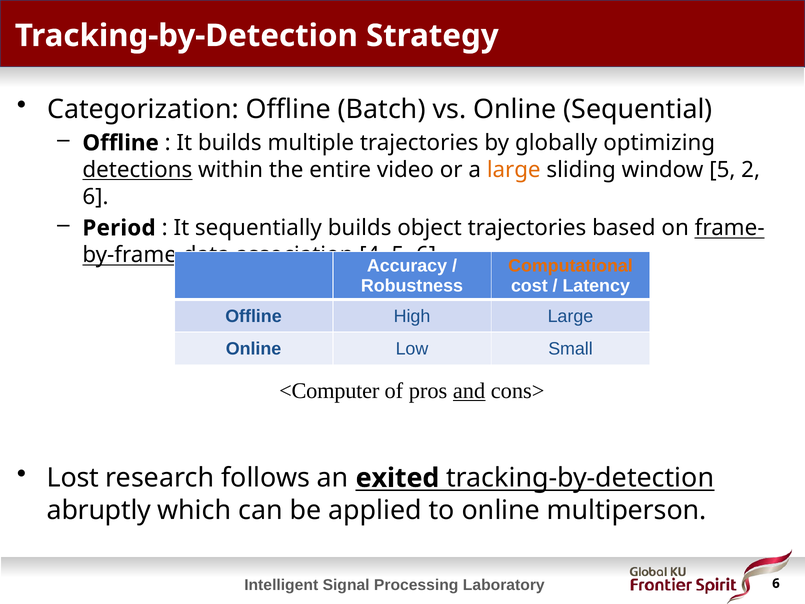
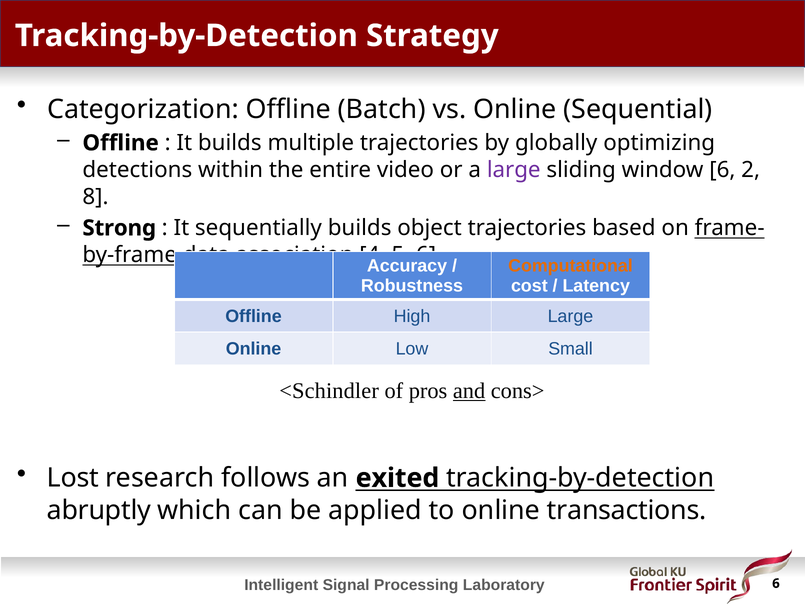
detections underline: present -> none
large at (514, 170) colour: orange -> purple
window 5: 5 -> 6
6 at (95, 197): 6 -> 8
Period: Period -> Strong
<Computer: <Computer -> <Schindler
multiperson: multiperson -> transactions
